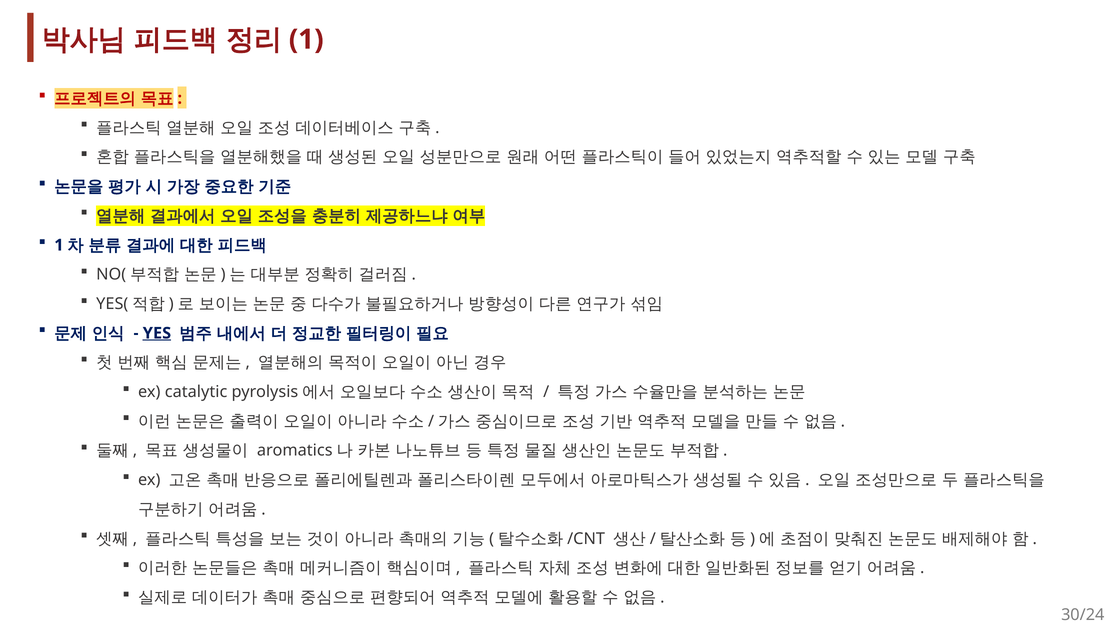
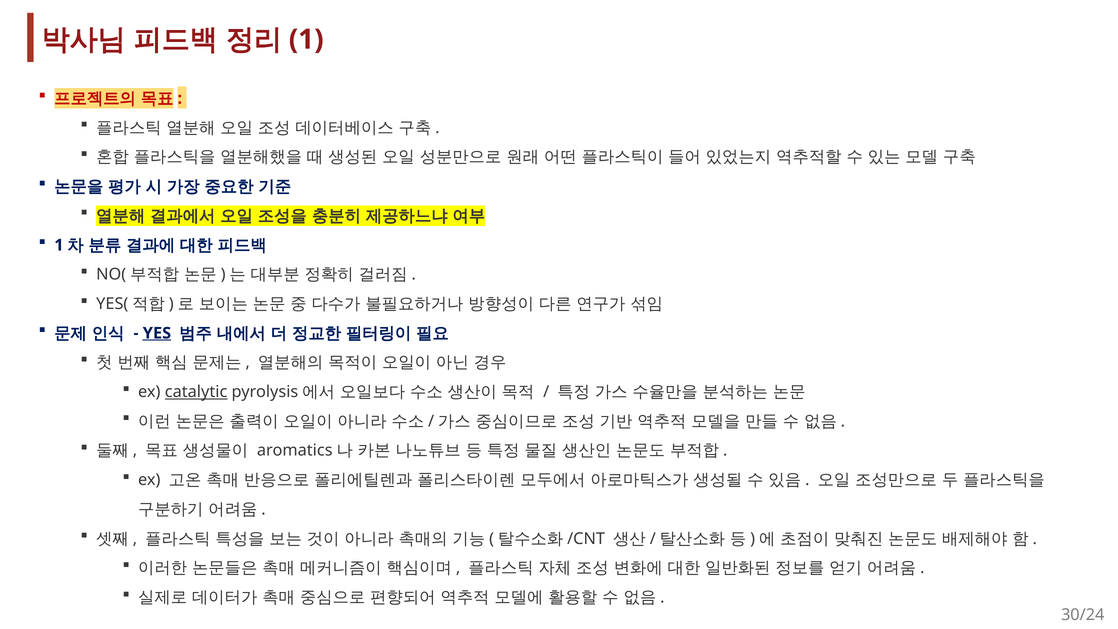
catalytic underline: none -> present
